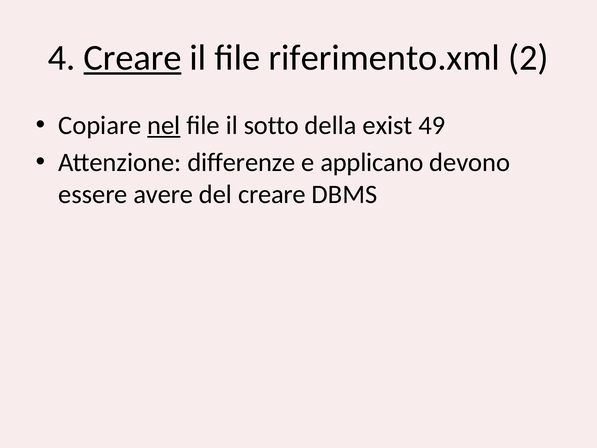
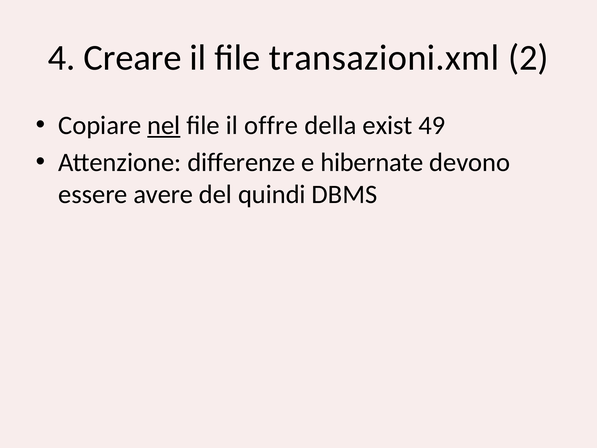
Creare at (133, 58) underline: present -> none
riferimento.xml: riferimento.xml -> transazioni.xml
sotto: sotto -> offre
applicano: applicano -> hibernate
del creare: creare -> quindi
